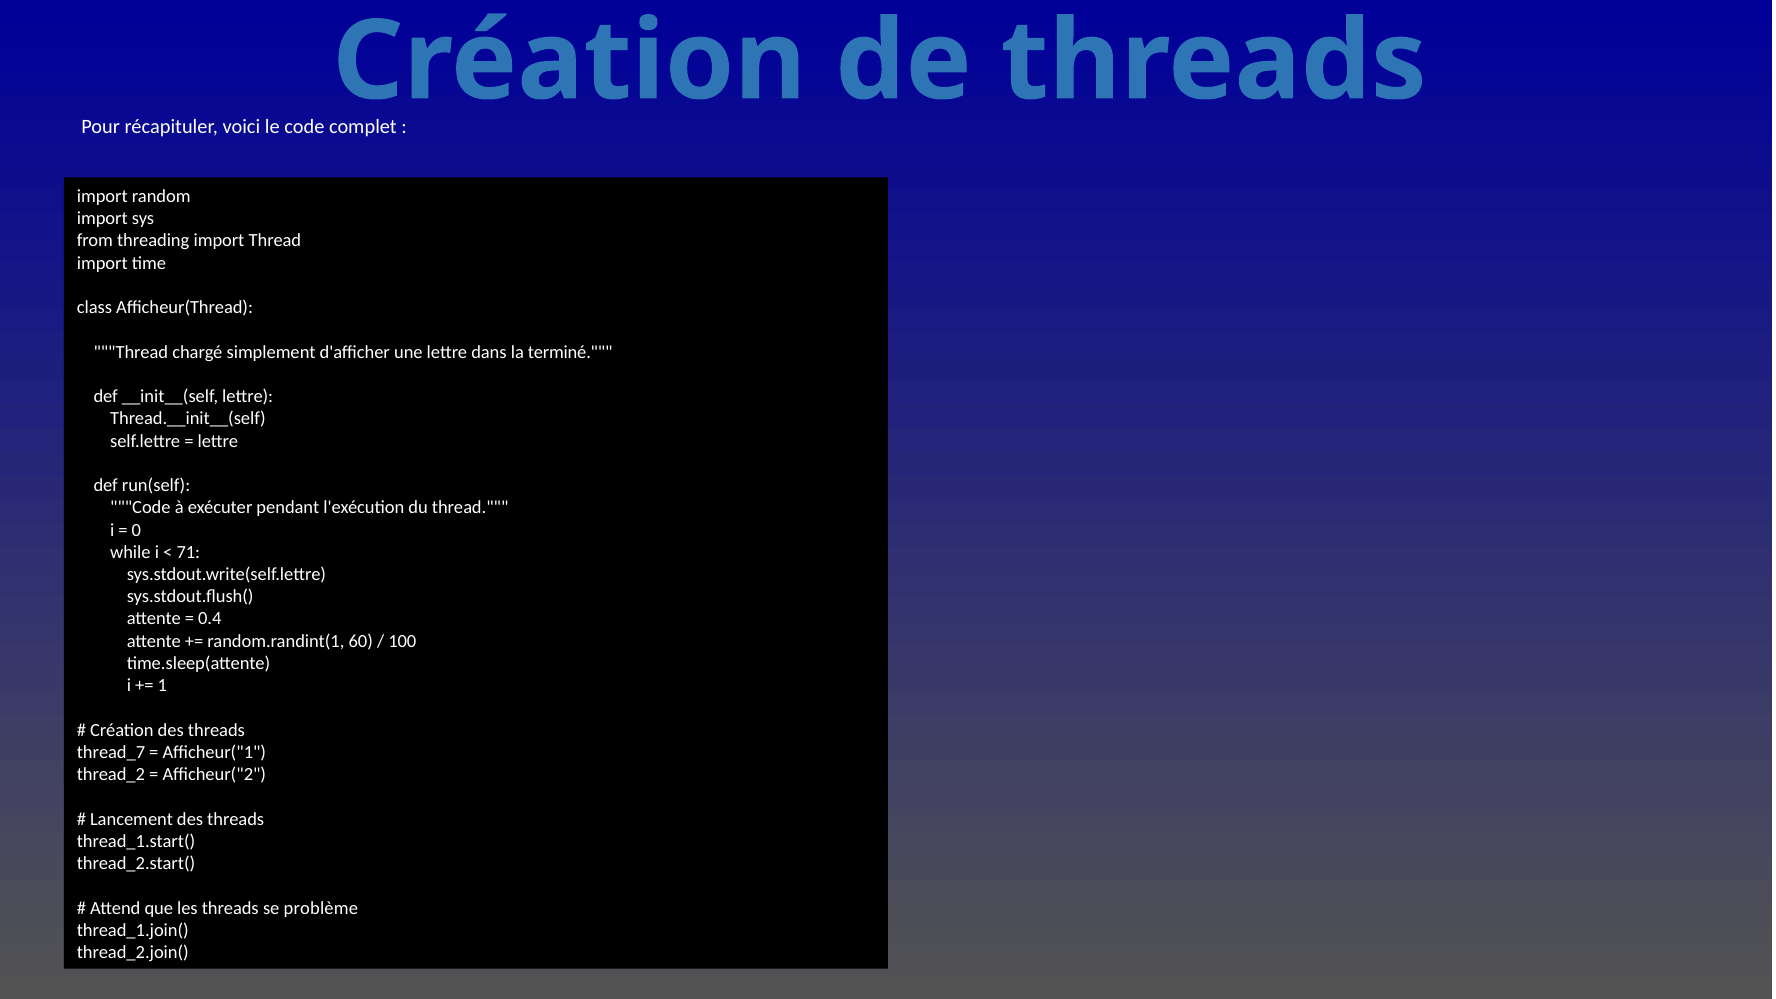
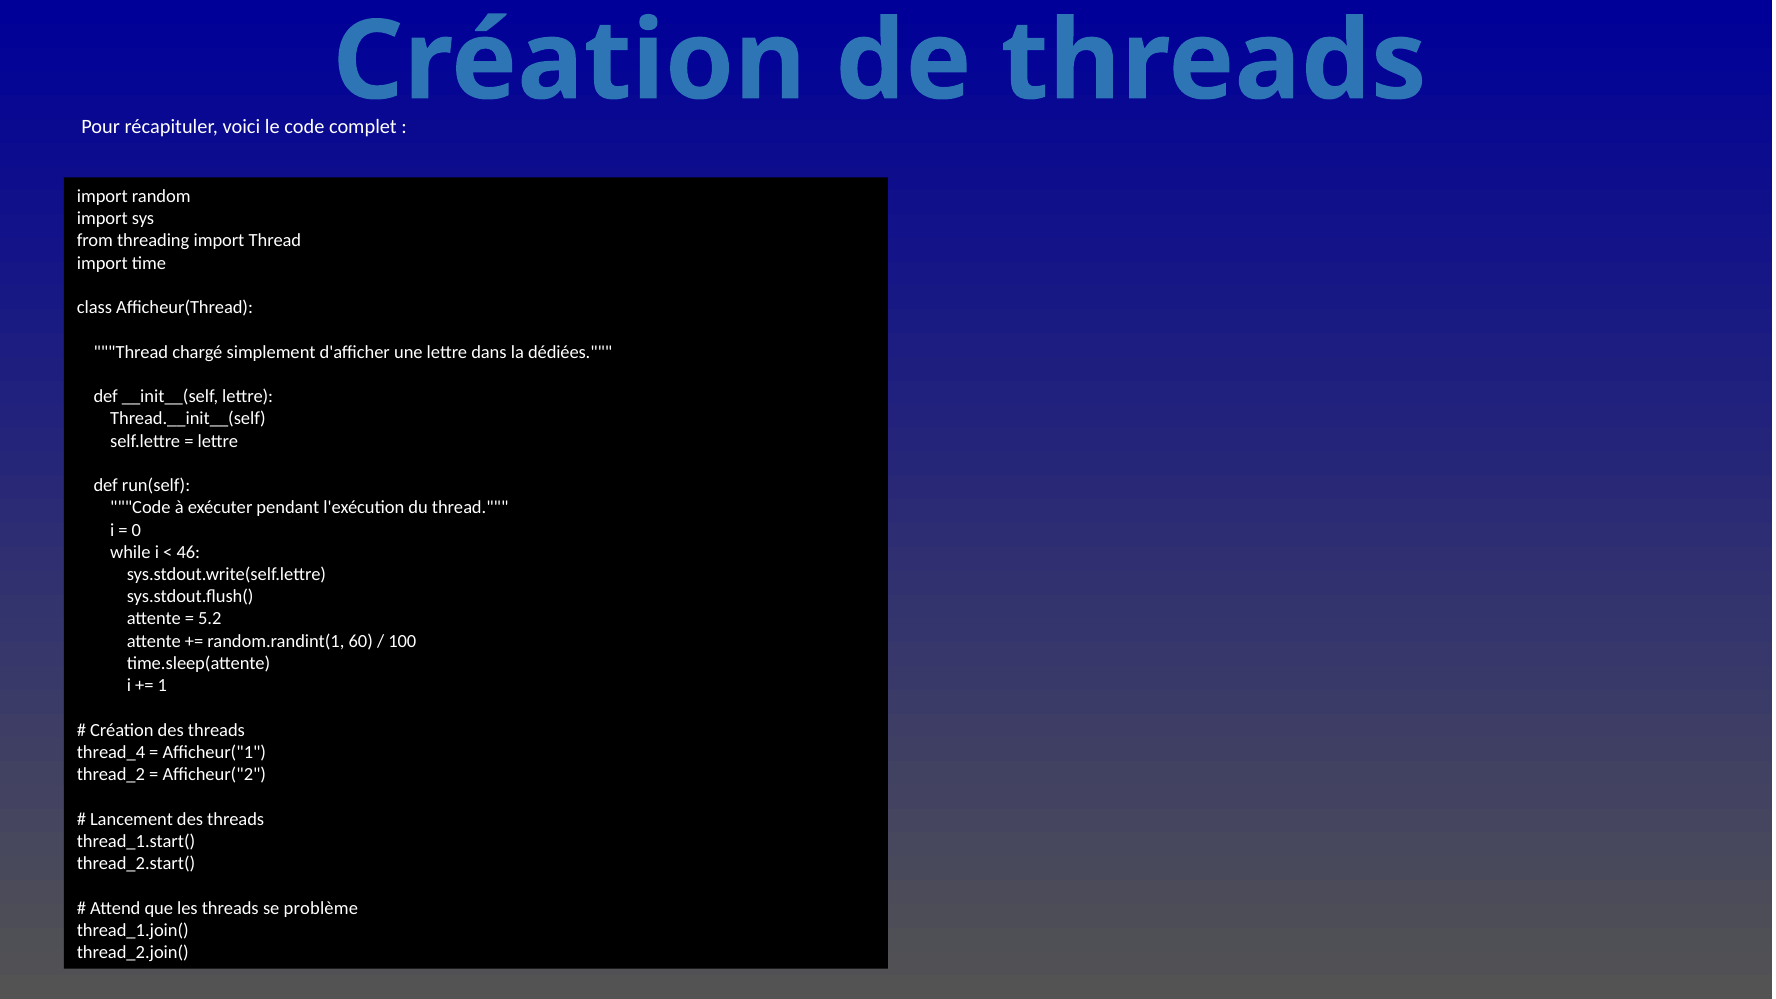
terminé: terminé -> dédiées
71: 71 -> 46
0.4: 0.4 -> 5.2
thread_7: thread_7 -> thread_4
